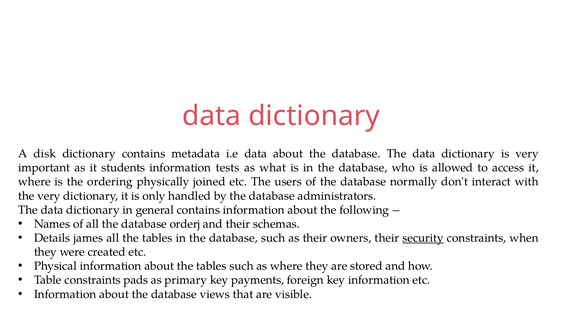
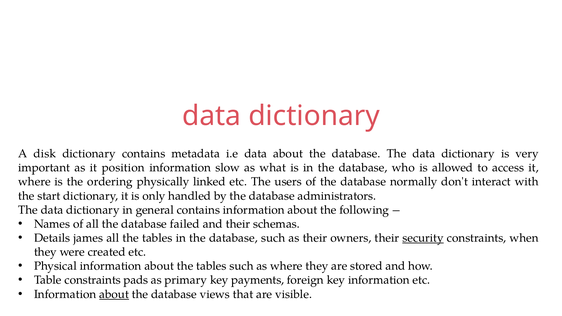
students: students -> position
tests: tests -> slow
joined: joined -> linked
the very: very -> start
orderj: orderj -> failed
about at (114, 294) underline: none -> present
